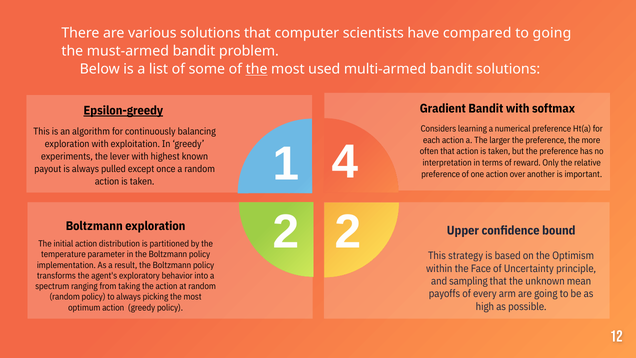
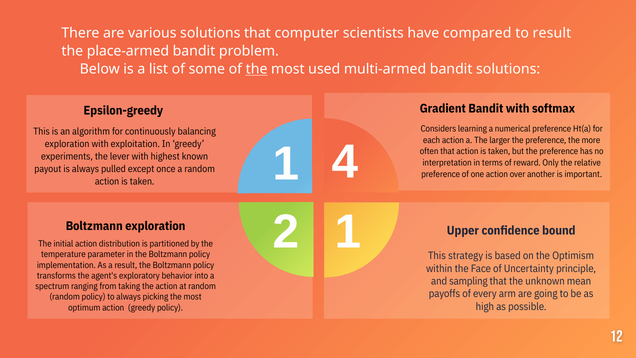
to going: going -> result
must-armed: must-armed -> place-armed
Epsilon-greedy underline: present -> none
2 2: 2 -> 1
